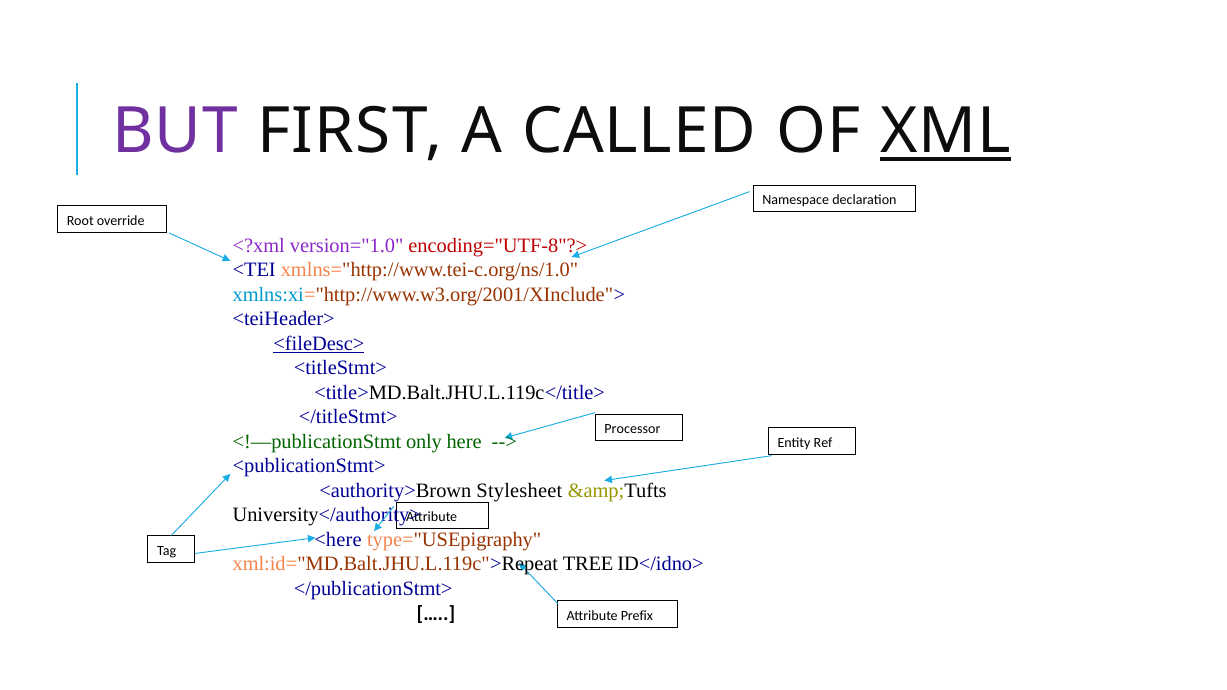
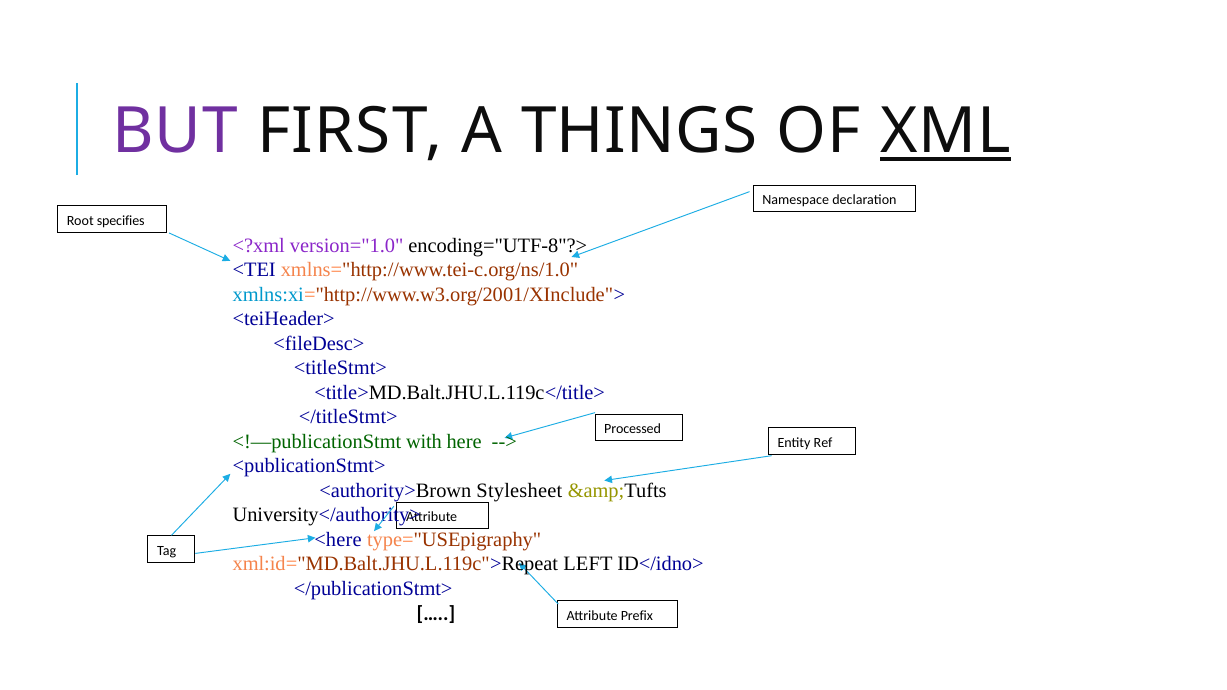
CALLED: CALLED -> THINGS
override: override -> specifies
encoding="UTF-8"?> colour: red -> black
<fileDesc> underline: present -> none
Processor: Processor -> Processed
only: only -> with
TREE: TREE -> LEFT
